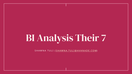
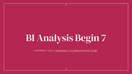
Their: Their -> Begin
